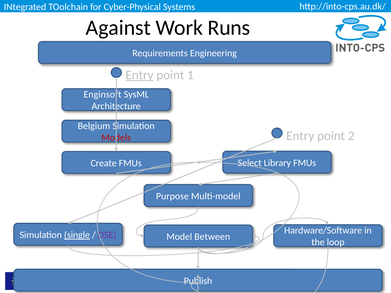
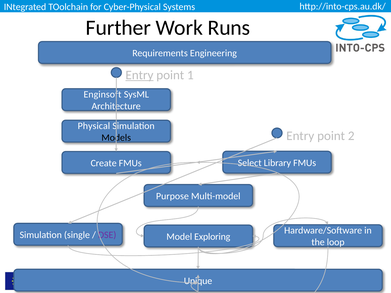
Against: Against -> Further
Belgium: Belgium -> Physical
Models colour: red -> black
single underline: present -> none
Between: Between -> Exploring
Publish: Publish -> Unique
